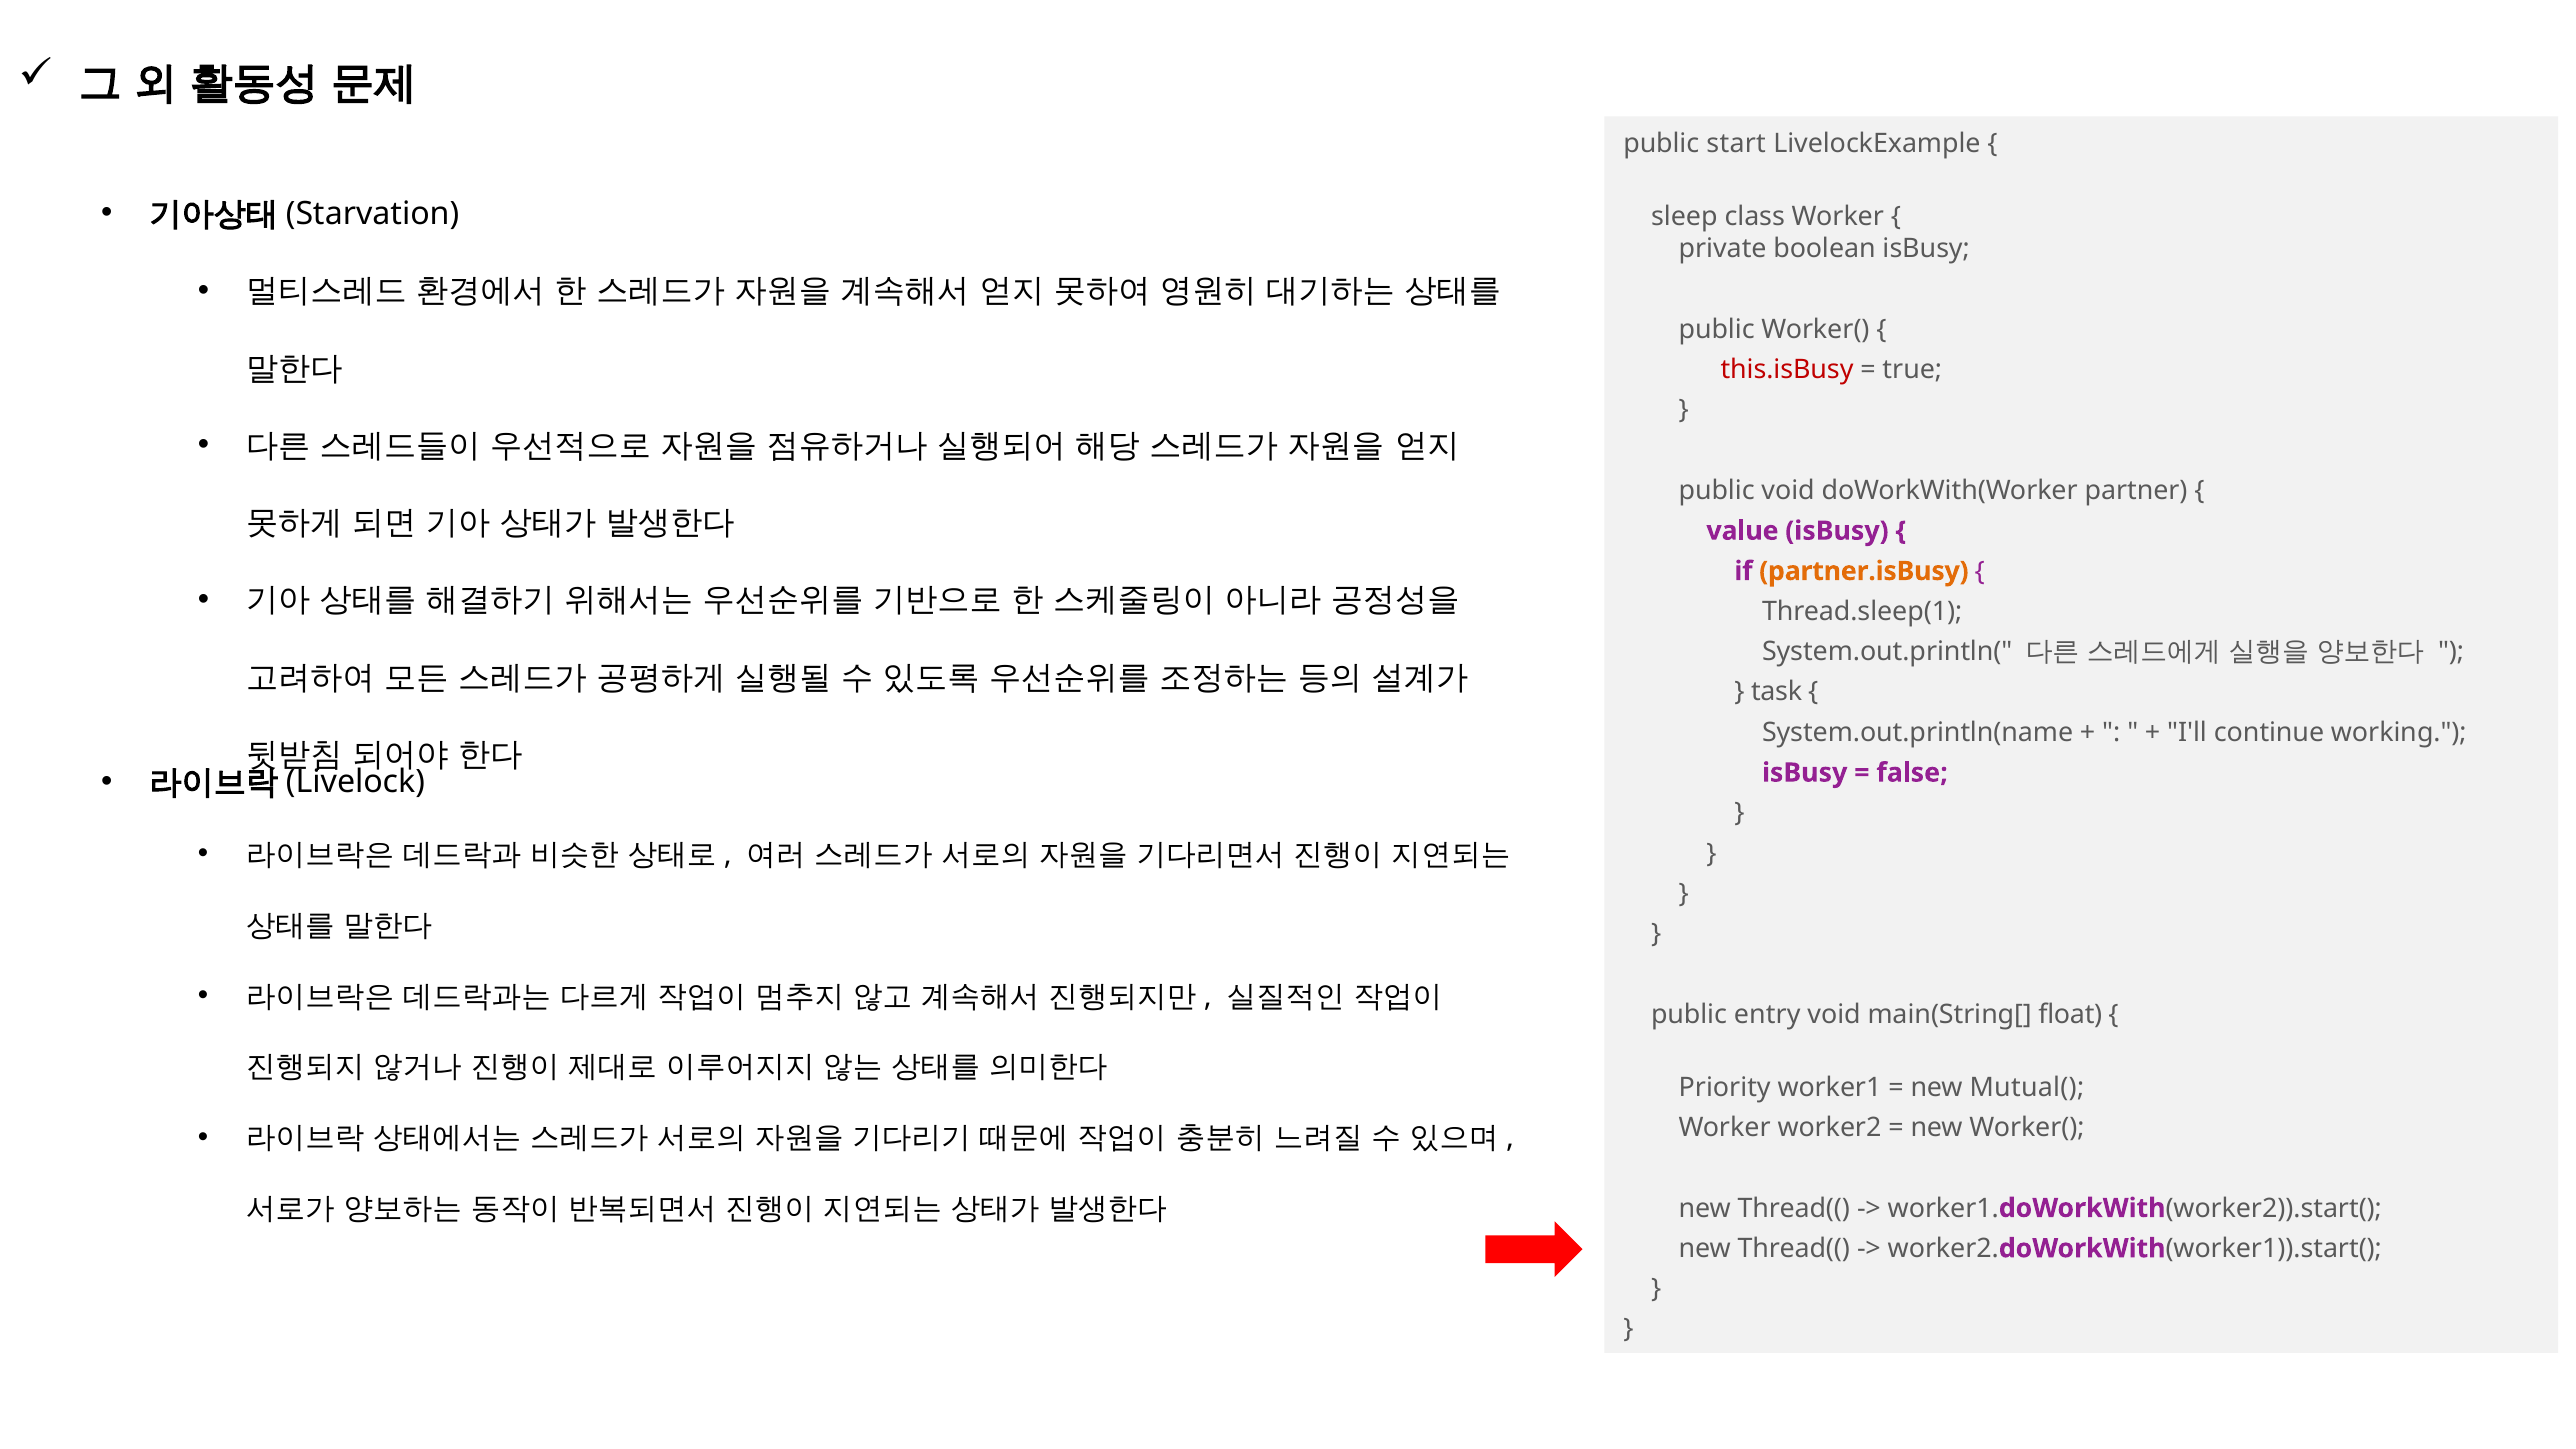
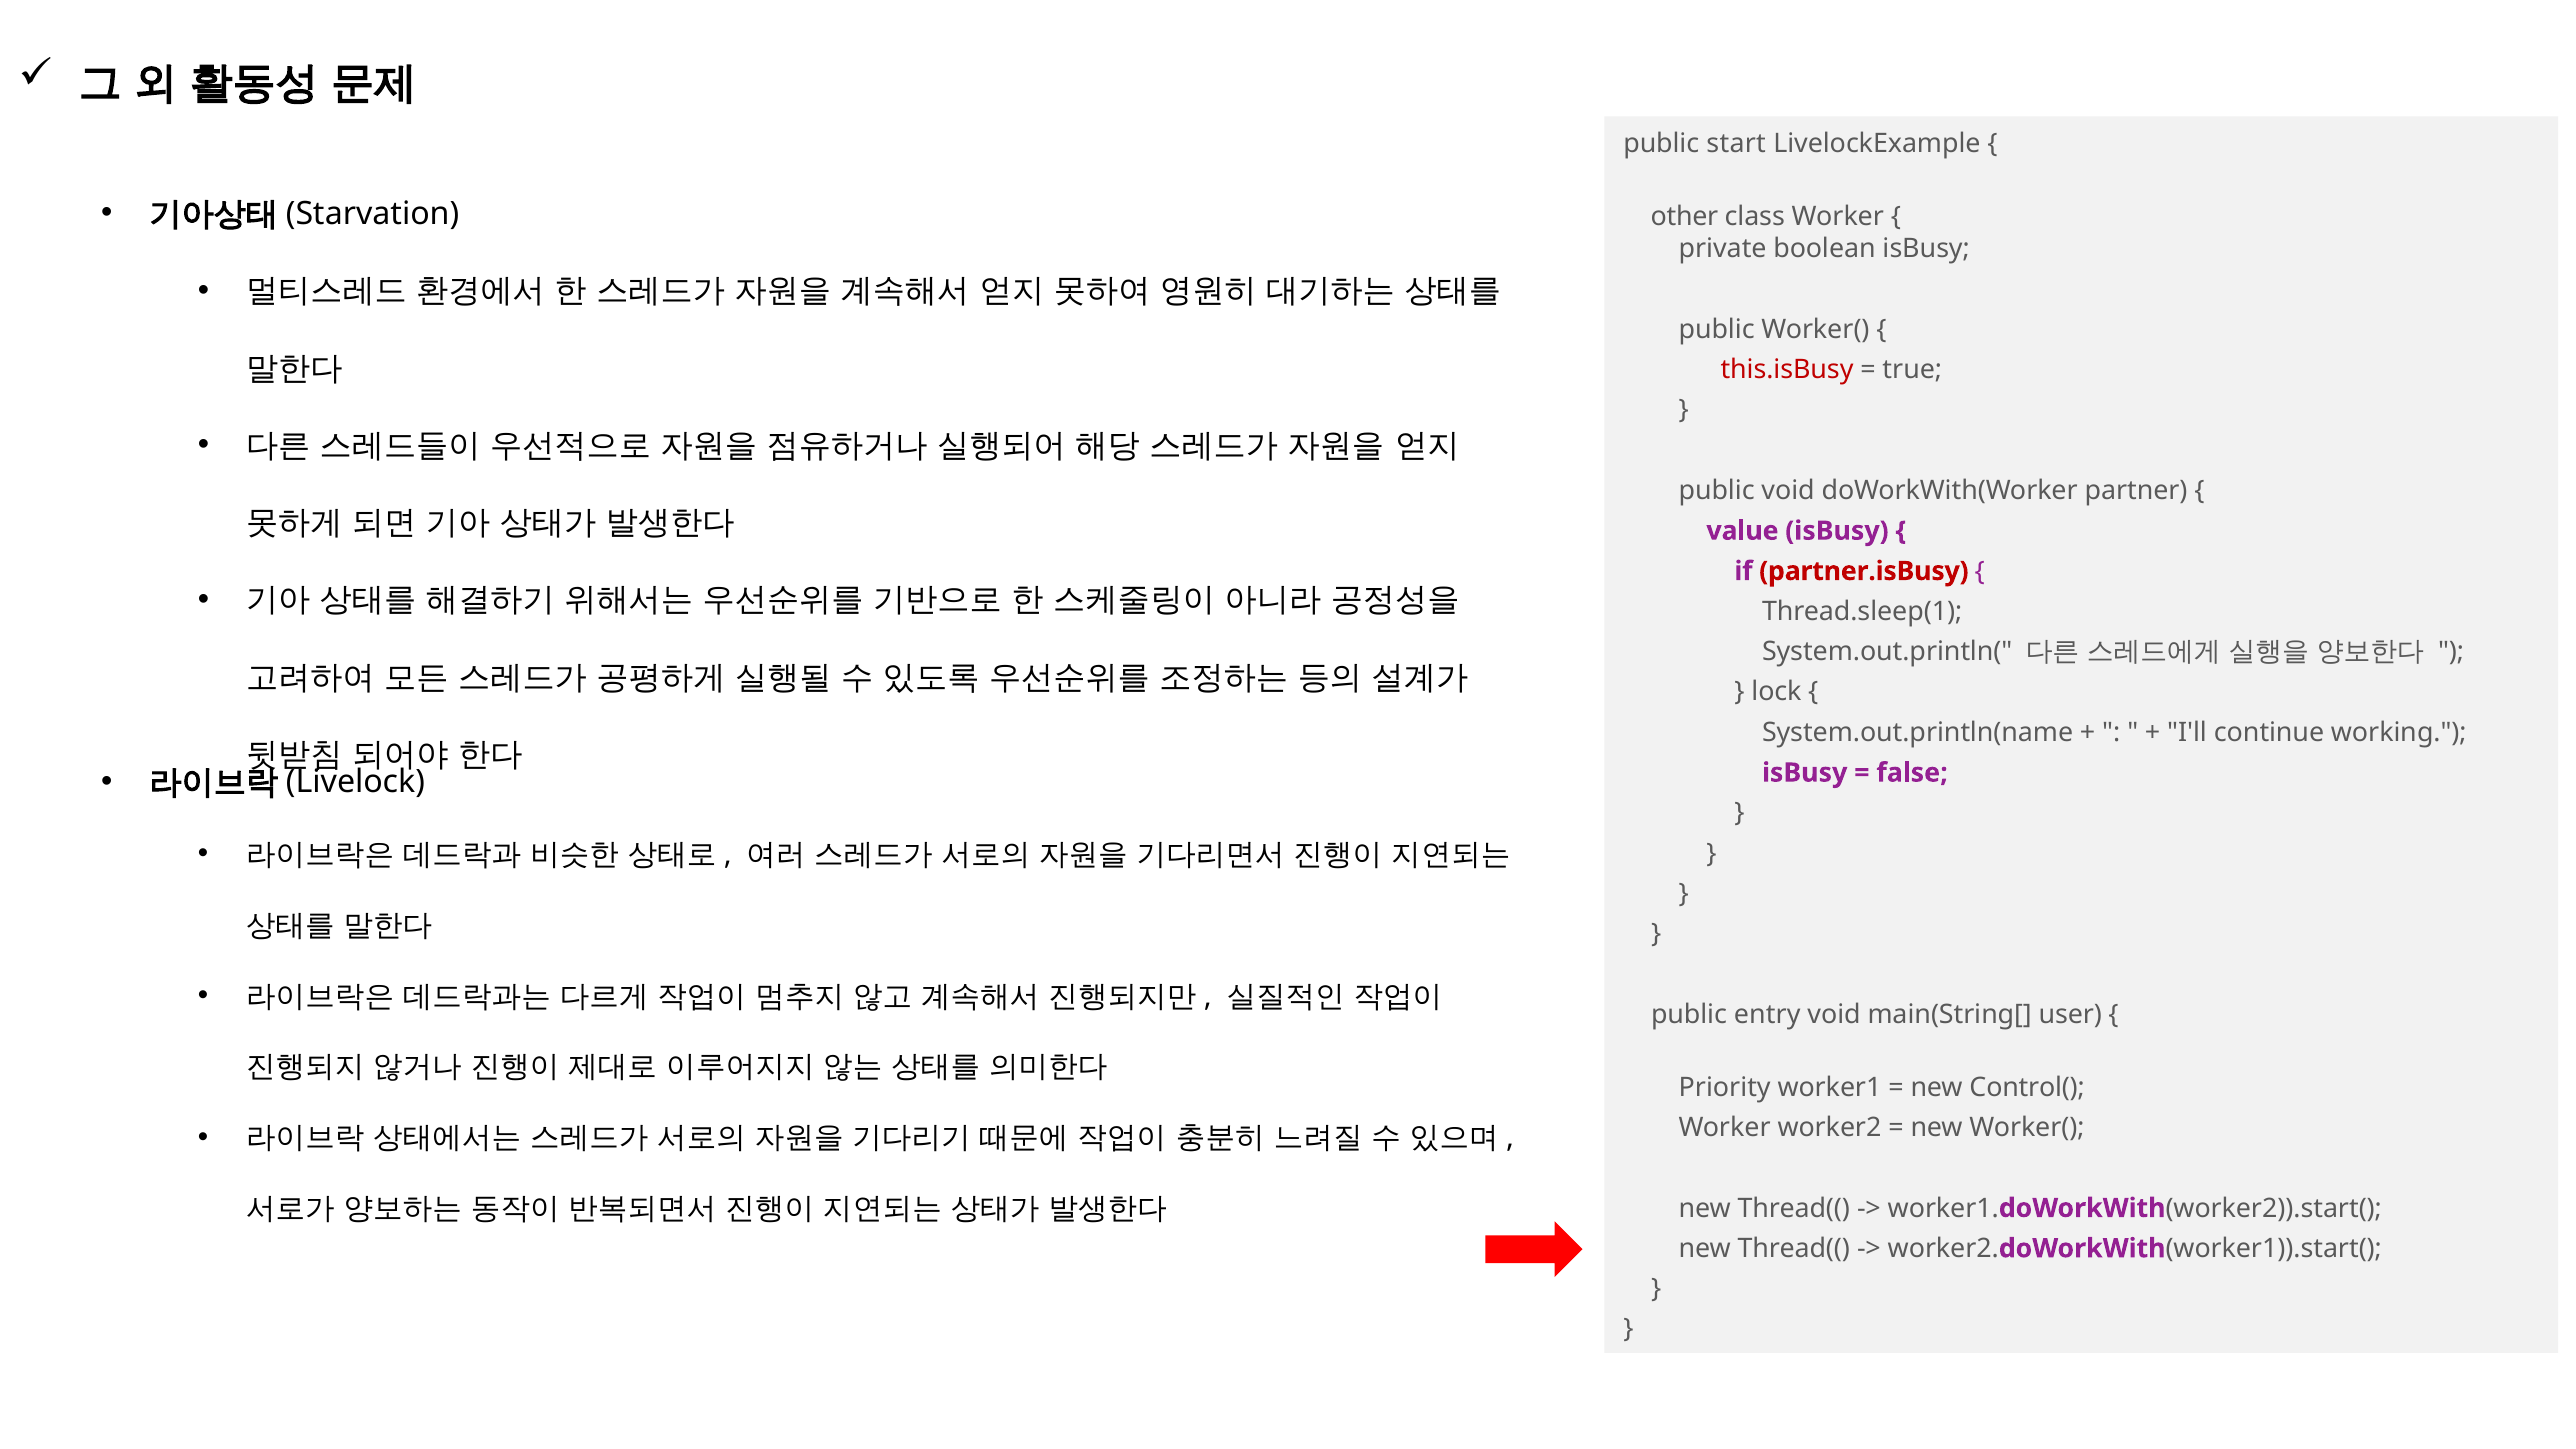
sleep: sleep -> other
partner.isBusy colour: orange -> red
task: task -> lock
float: float -> user
Mutual(: Mutual( -> Control(
